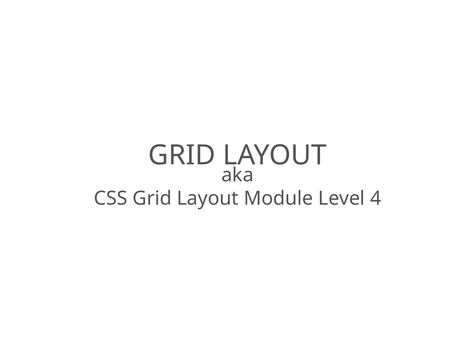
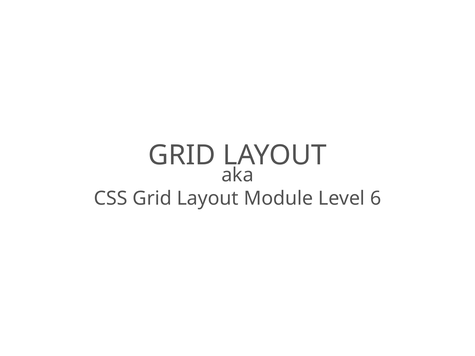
4: 4 -> 6
